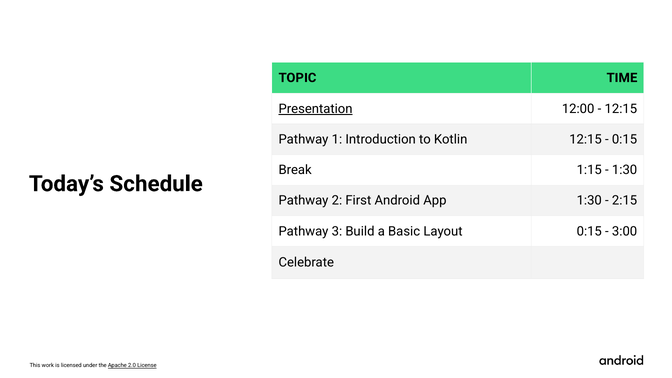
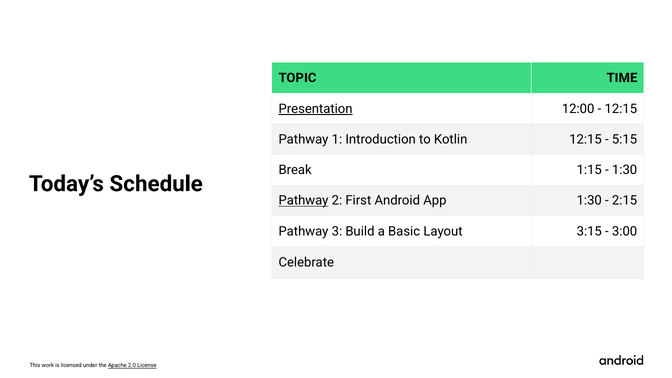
0:15 at (625, 139): 0:15 -> 5:15
Pathway at (303, 201) underline: none -> present
Layout 0:15: 0:15 -> 3:15
